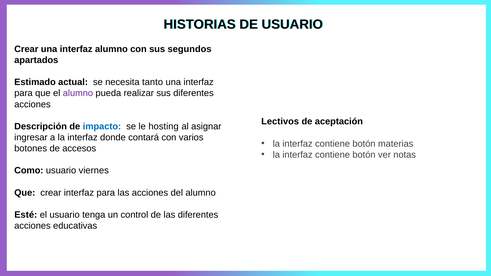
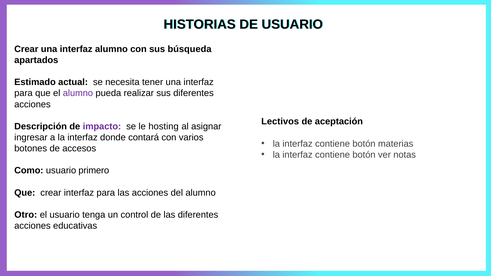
segundos: segundos -> búsqueda
tanto: tanto -> tener
impacto colour: blue -> purple
viernes: viernes -> primero
Esté: Esté -> Otro
